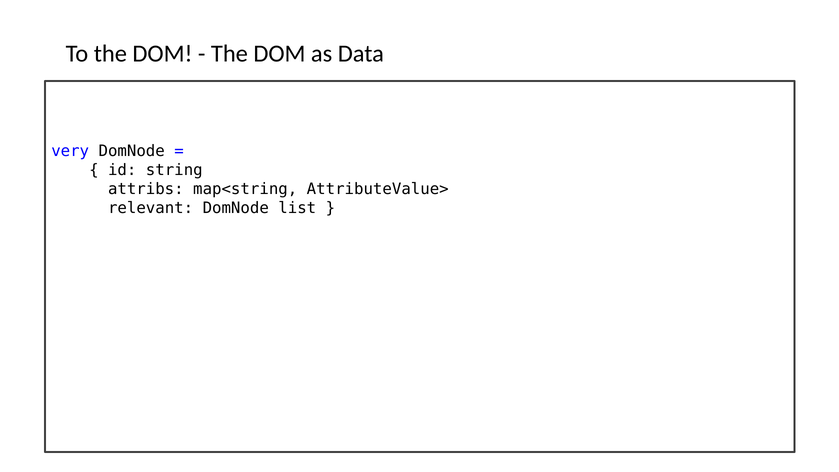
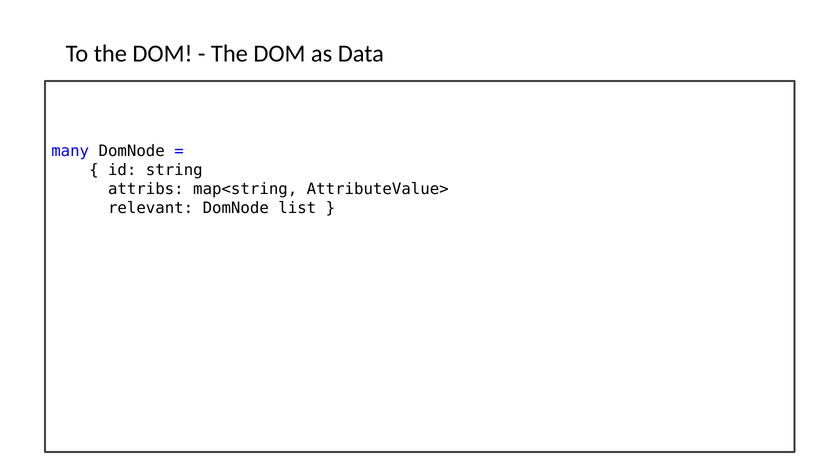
very: very -> many
